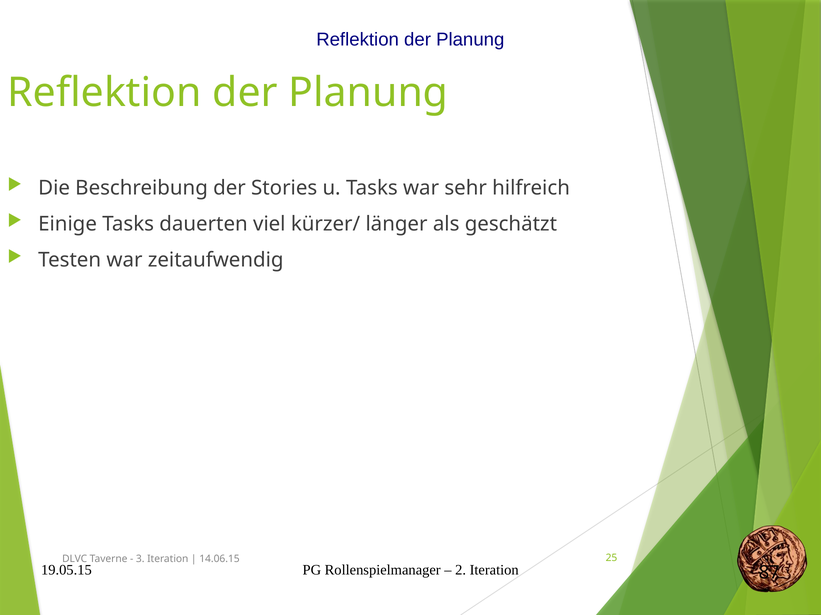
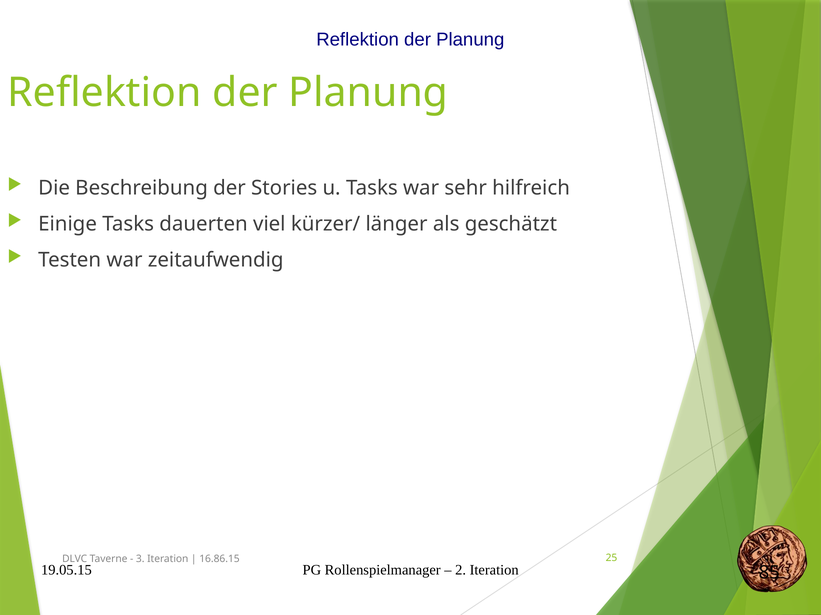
14.06.15: 14.06.15 -> 16.86.15
87: 87 -> 85
